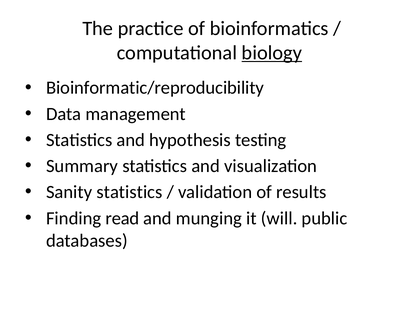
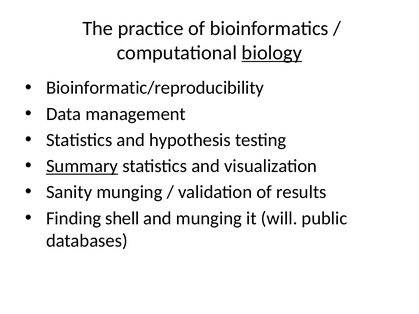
Summary underline: none -> present
Sanity statistics: statistics -> munging
read: read -> shell
